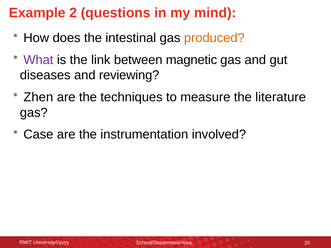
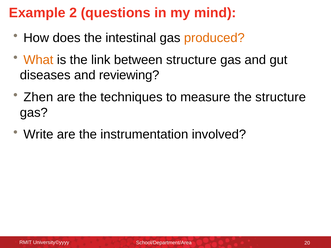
What colour: purple -> orange
between magnetic: magnetic -> structure
the literature: literature -> structure
Case: Case -> Write
